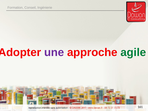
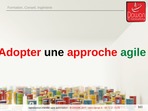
une colour: purple -> black
